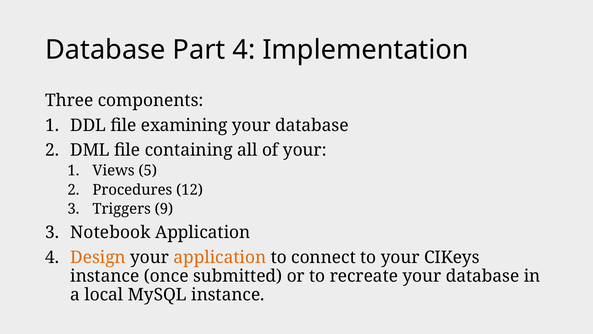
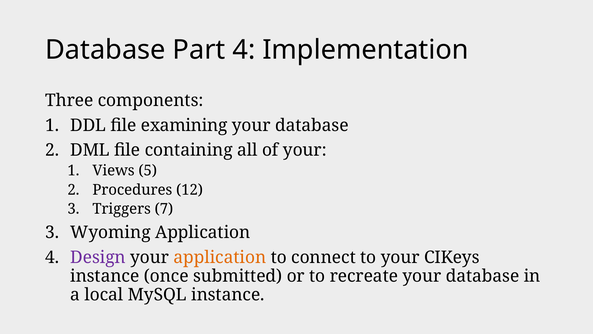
9: 9 -> 7
Notebook: Notebook -> Wyoming
Design colour: orange -> purple
